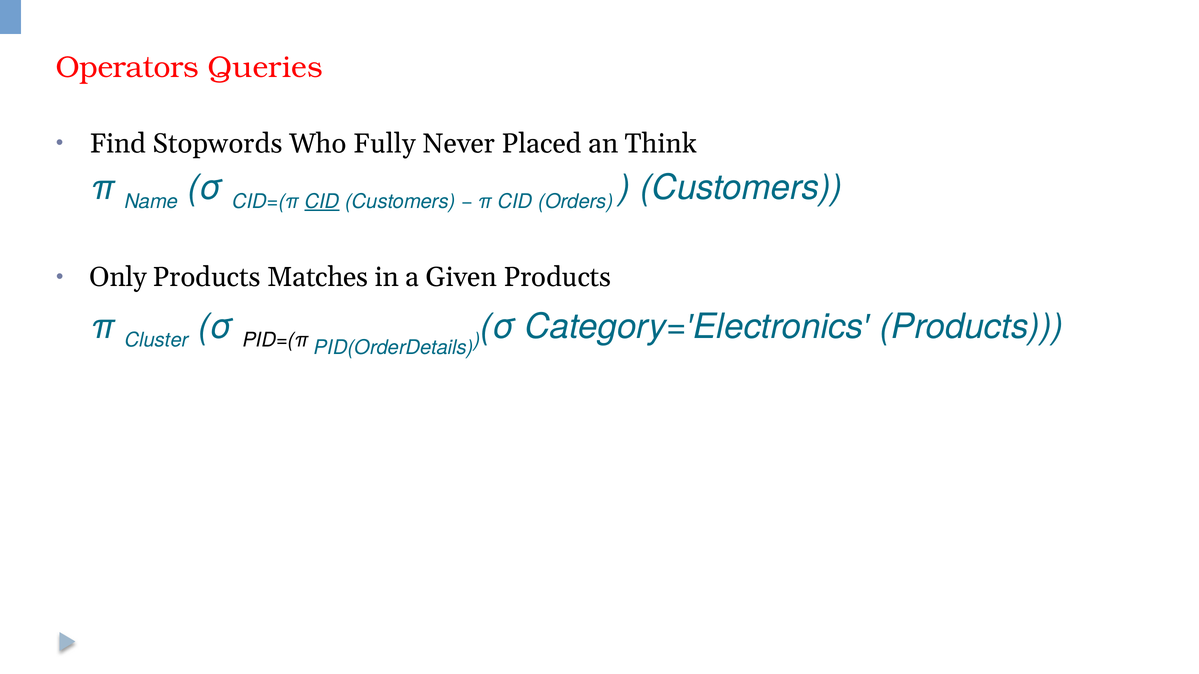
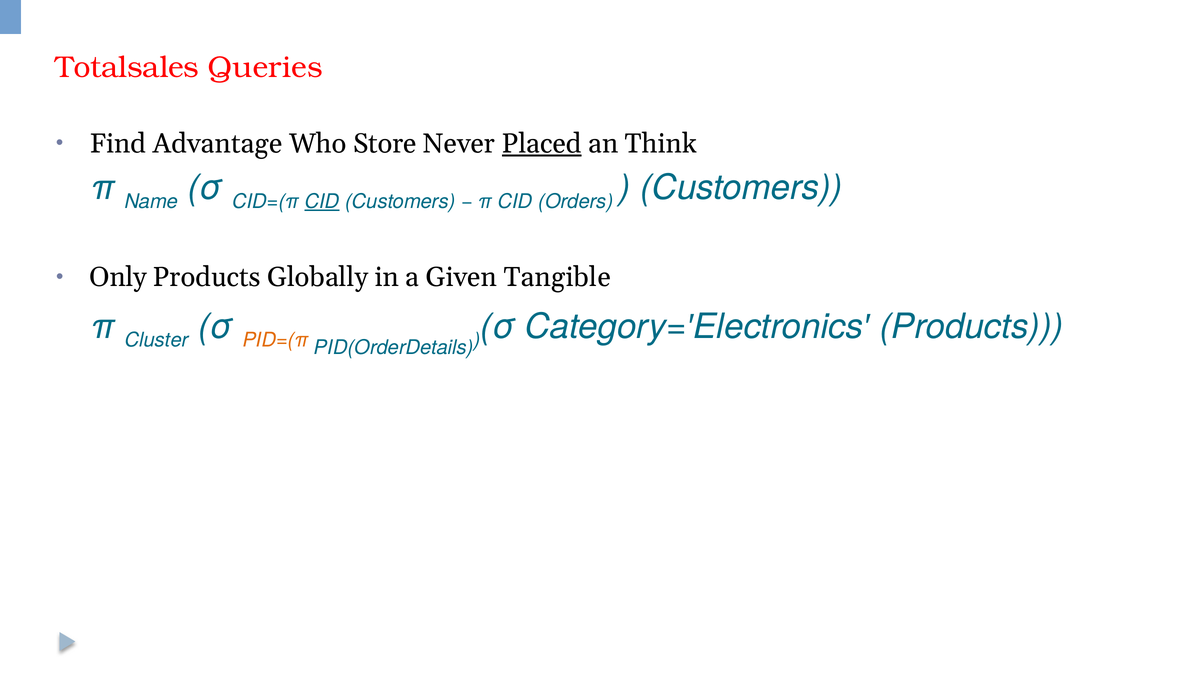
Operators: Operators -> Totalsales
Stopwords: Stopwords -> Advantage
Fully: Fully -> Store
Placed underline: none -> present
Matches: Matches -> Globally
Given Products: Products -> Tangible
PID=(π colour: black -> orange
